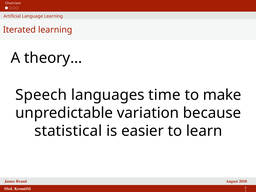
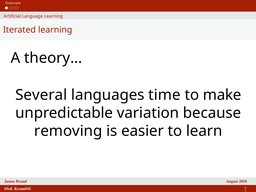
Speech: Speech -> Several
statistical: statistical -> removing
